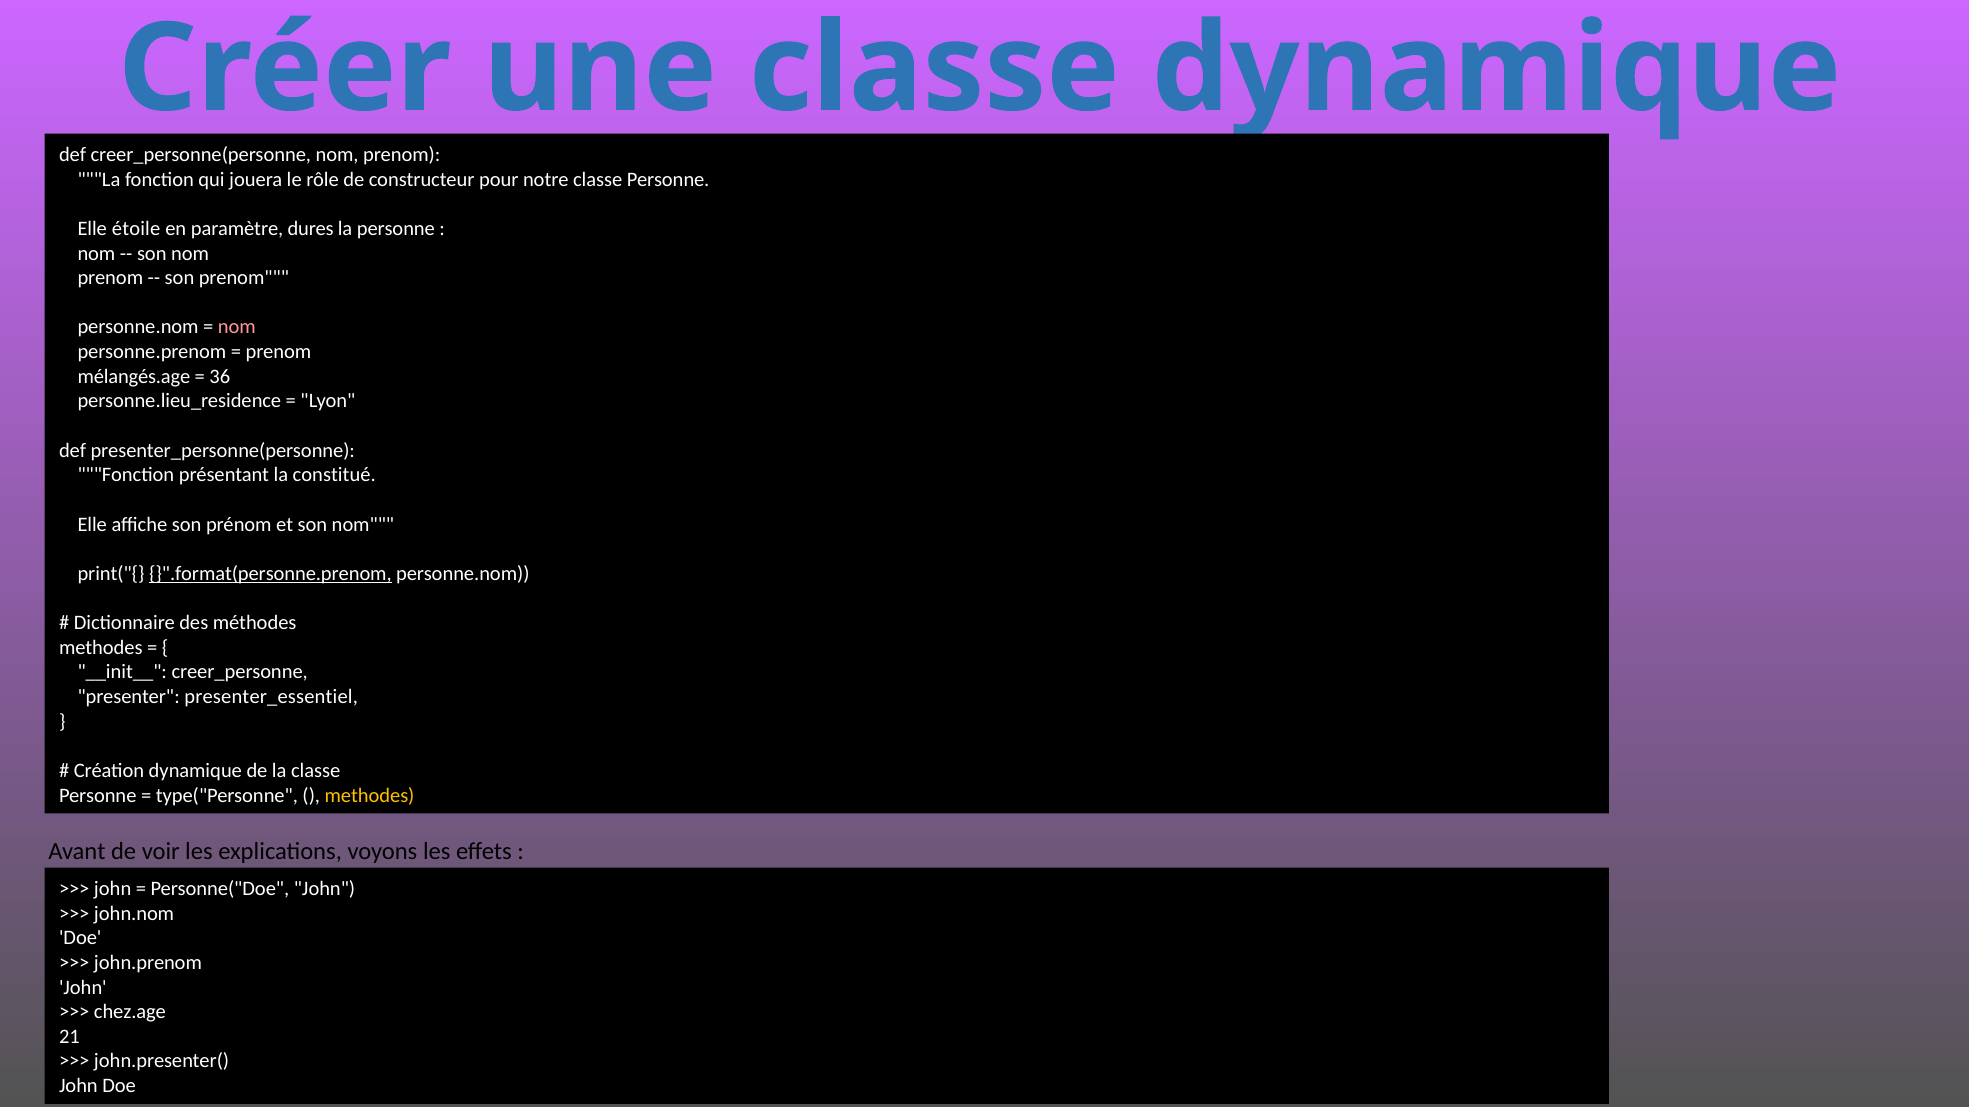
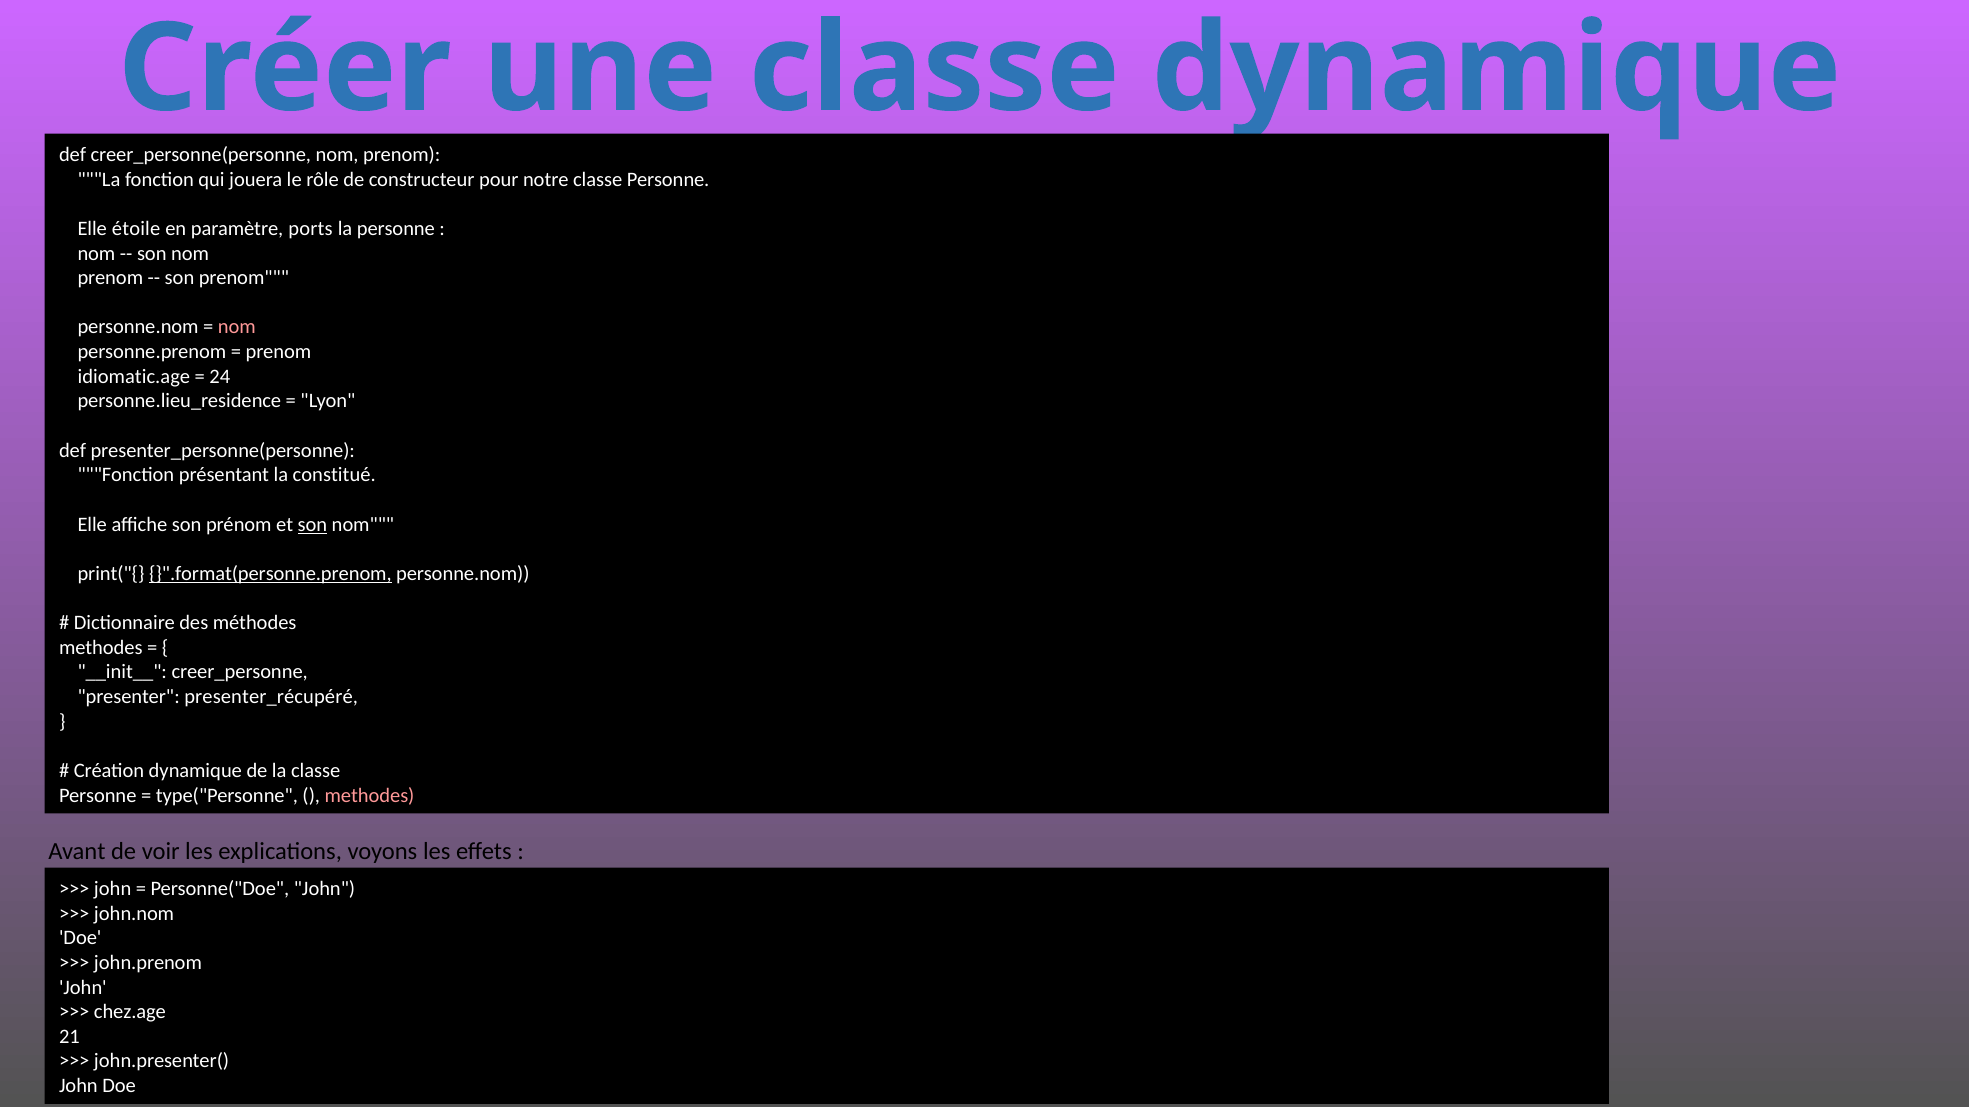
dures: dures -> ports
mélangés.age: mélangés.age -> idiomatic.age
36: 36 -> 24
son at (312, 525) underline: none -> present
presenter_essentiel: presenter_essentiel -> presenter_récupéré
methodes at (370, 796) colour: yellow -> pink
